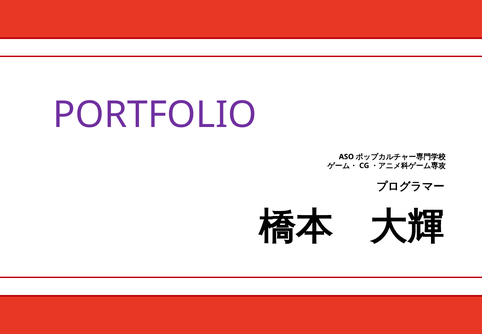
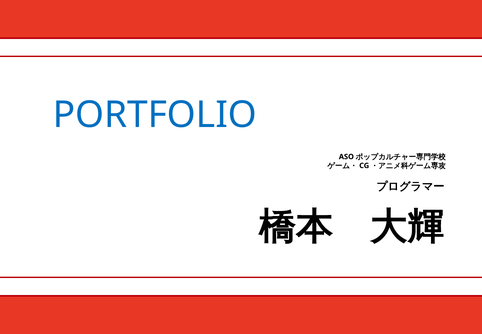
PORTFOLIO colour: purple -> blue
